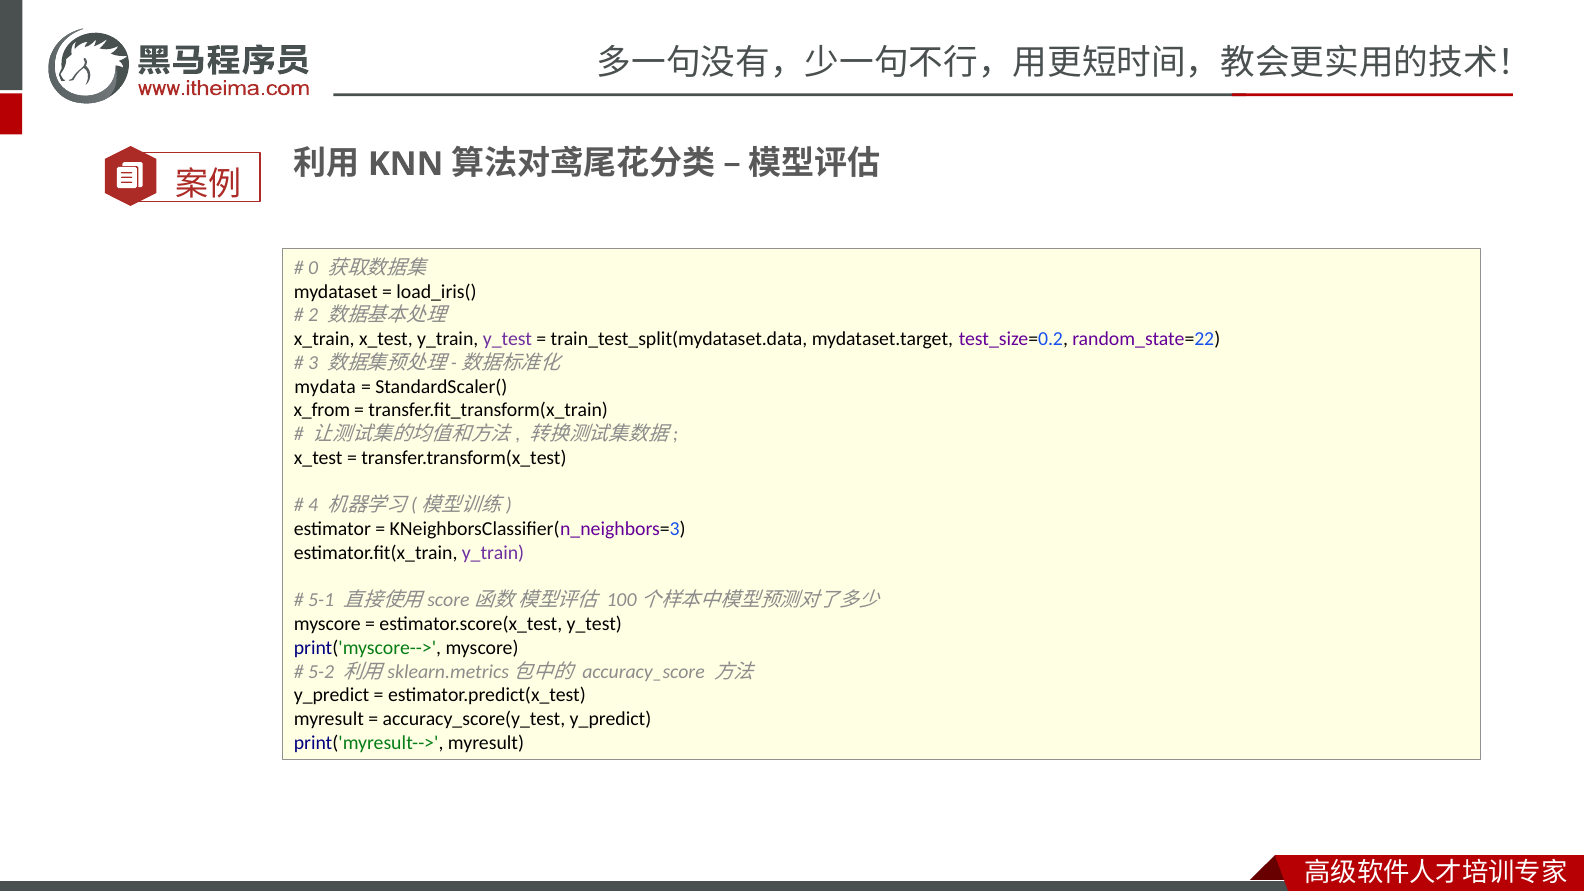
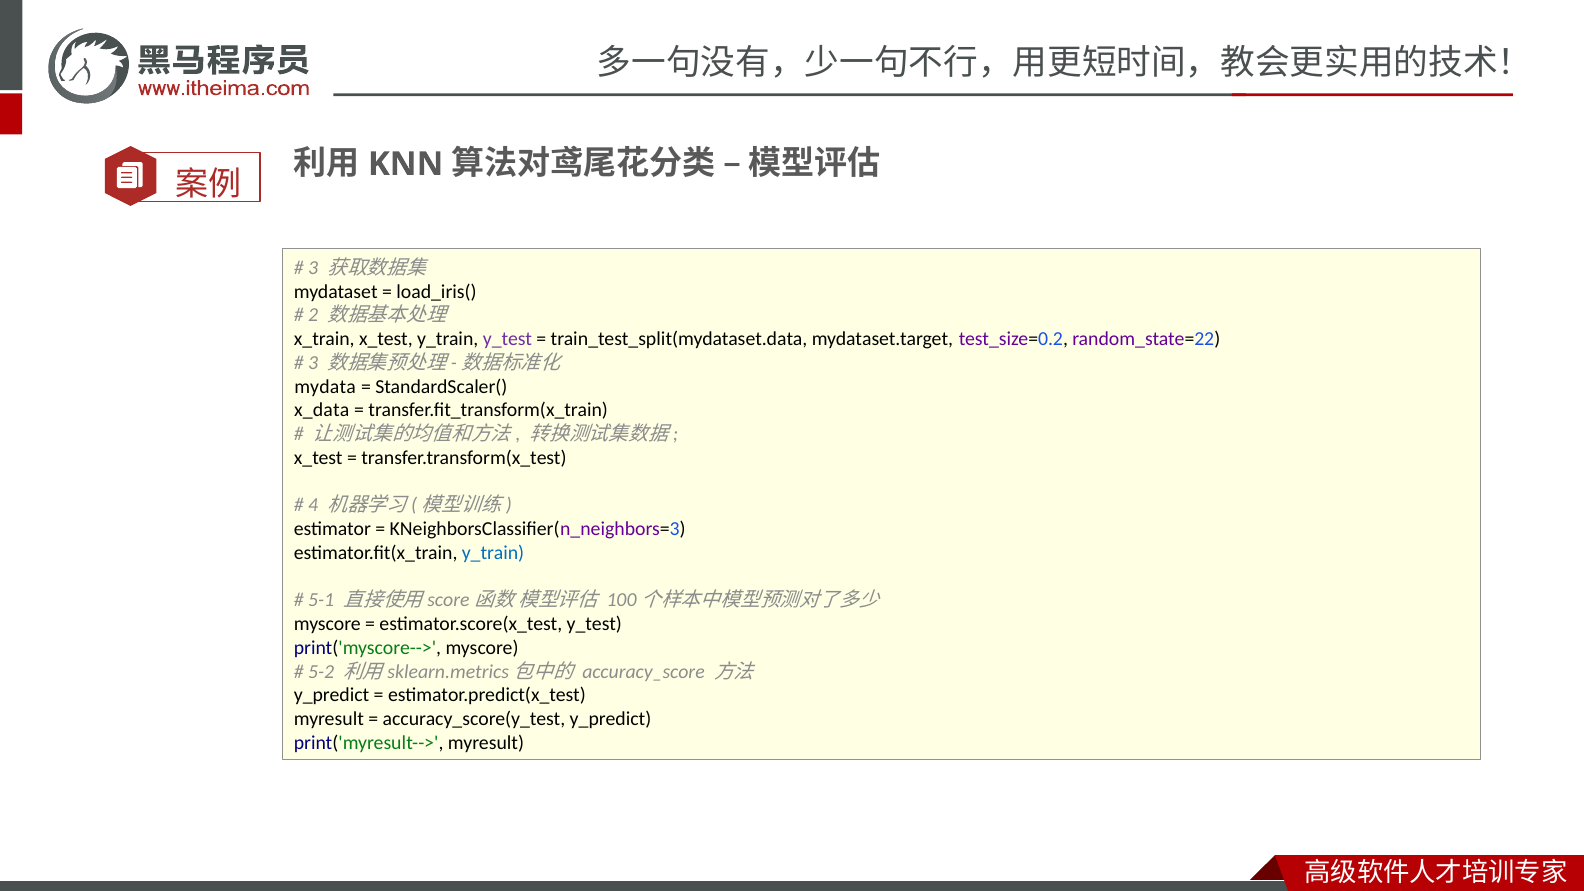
0 at (313, 268): 0 -> 3
x_from: x_from -> x_data
y_train at (493, 553) colour: purple -> blue
